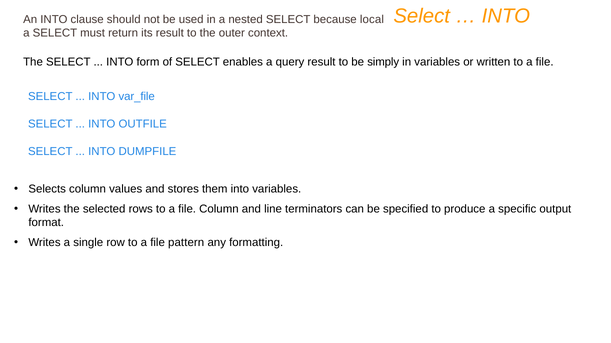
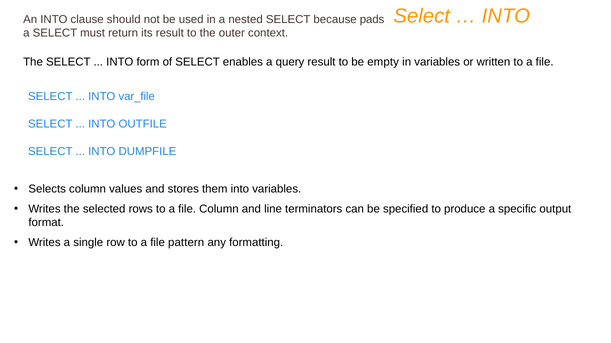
local: local -> pads
simply: simply -> empty
